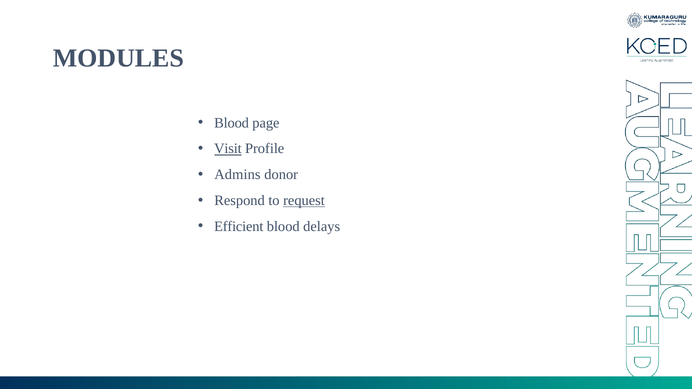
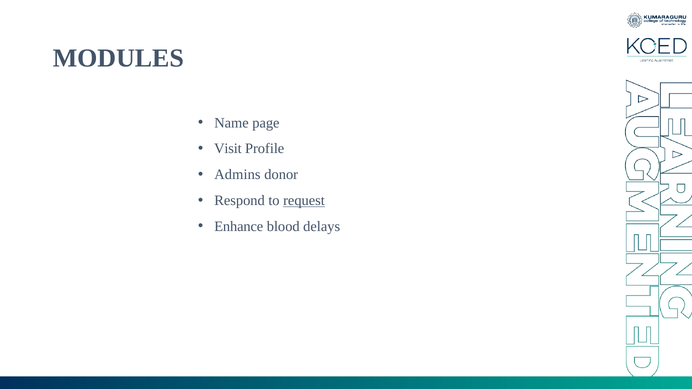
Blood at (232, 123): Blood -> Name
Visit underline: present -> none
Efficient: Efficient -> Enhance
